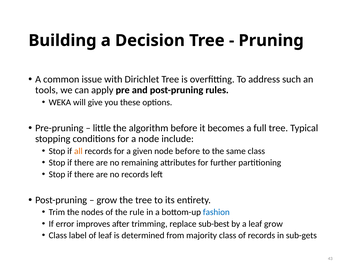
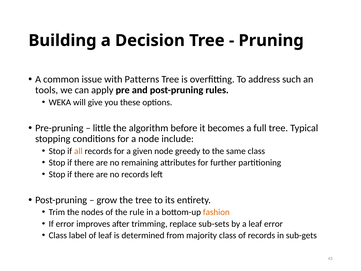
Dirichlet: Dirichlet -> Patterns
node before: before -> greedy
fashion colour: blue -> orange
sub-best: sub-best -> sub-sets
leaf grow: grow -> error
